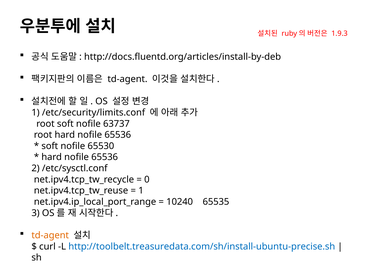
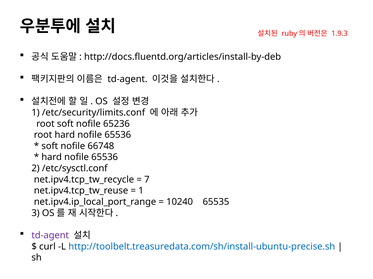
63737: 63737 -> 65236
65530: 65530 -> 66748
0: 0 -> 7
td-agent at (50, 236) colour: orange -> purple
